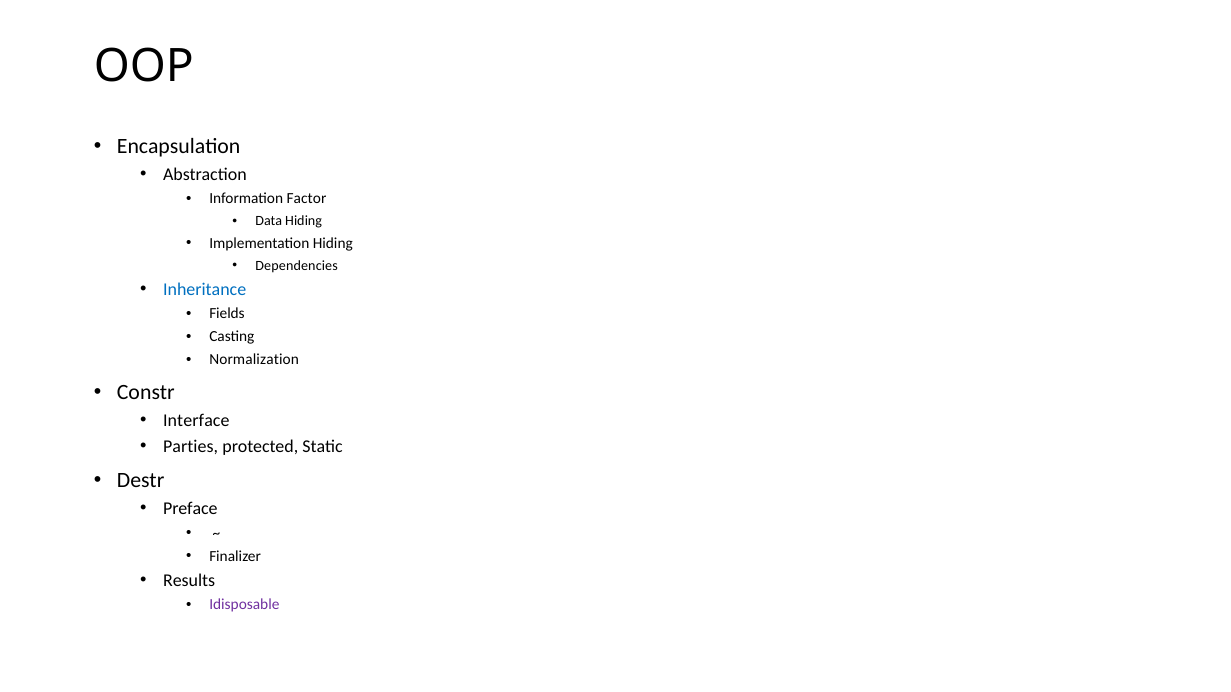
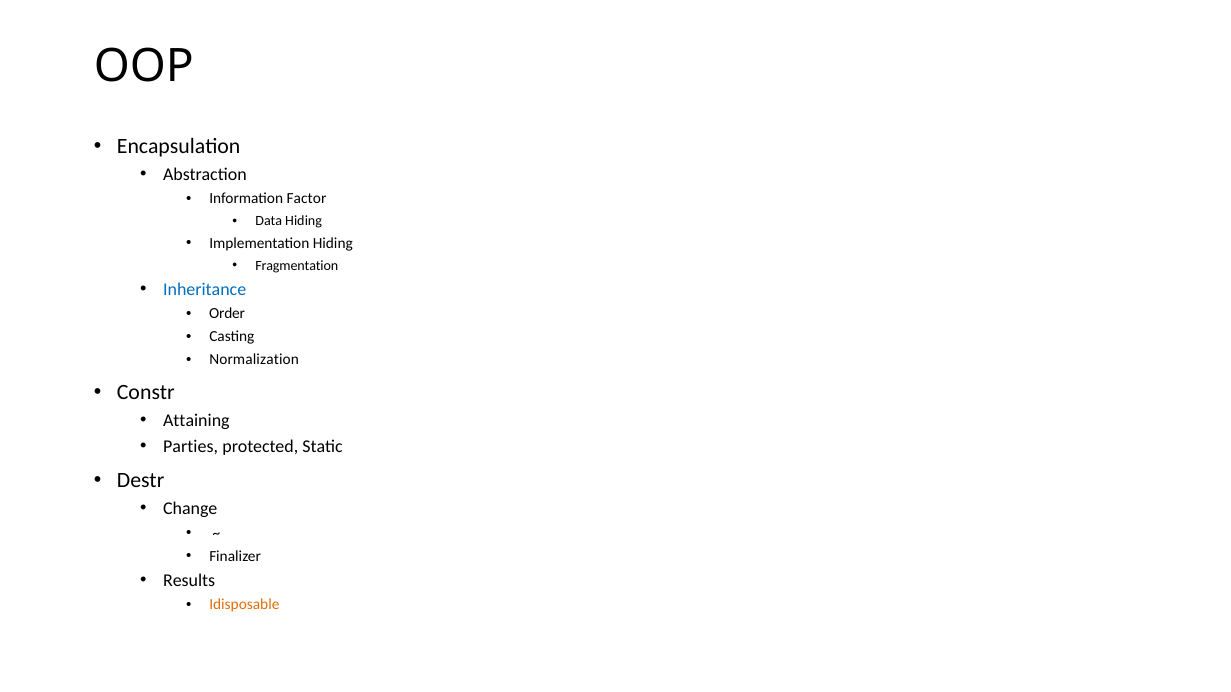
Dependencies: Dependencies -> Fragmentation
Fields: Fields -> Order
Interface: Interface -> Attaining
Preface: Preface -> Change
Idisposable colour: purple -> orange
